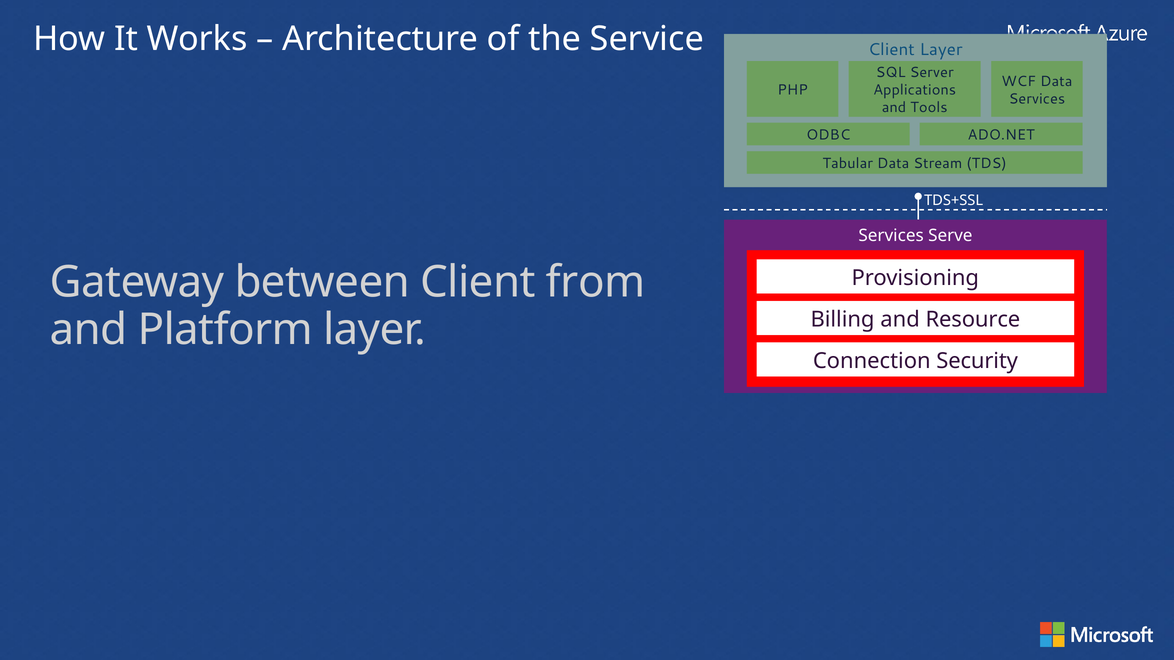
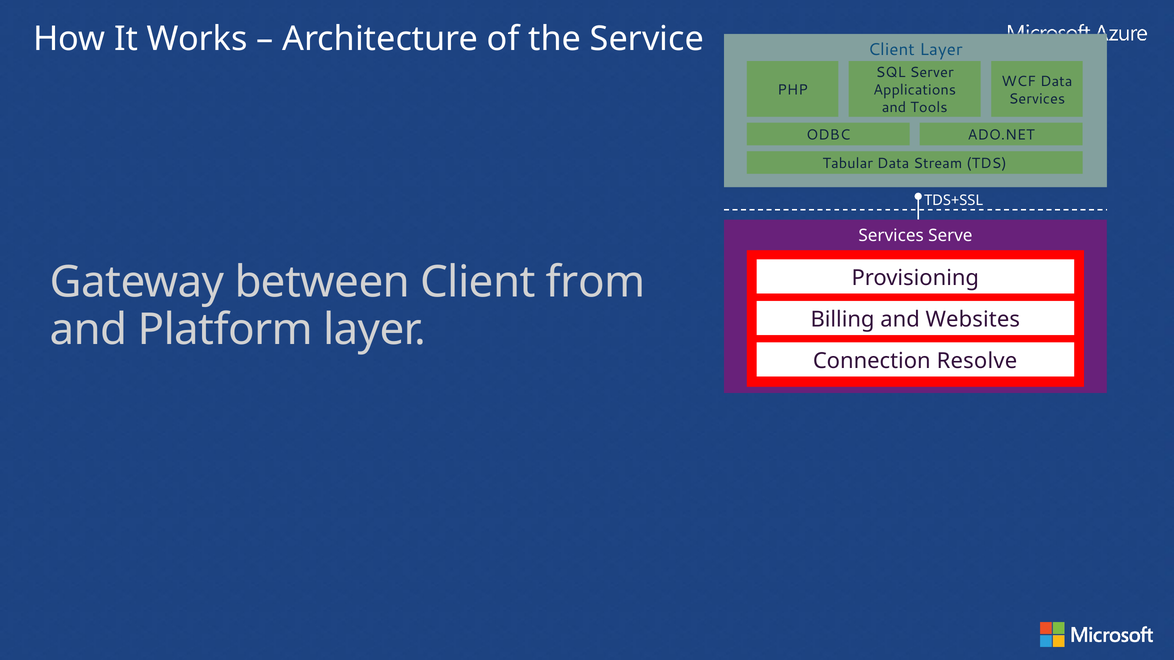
Resource: Resource -> Websites
Security: Security -> Resolve
